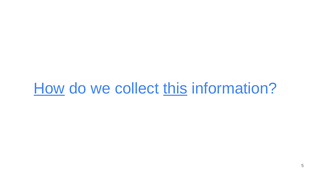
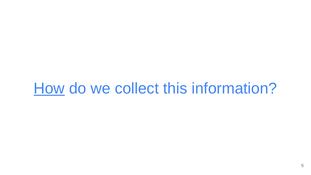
this underline: present -> none
